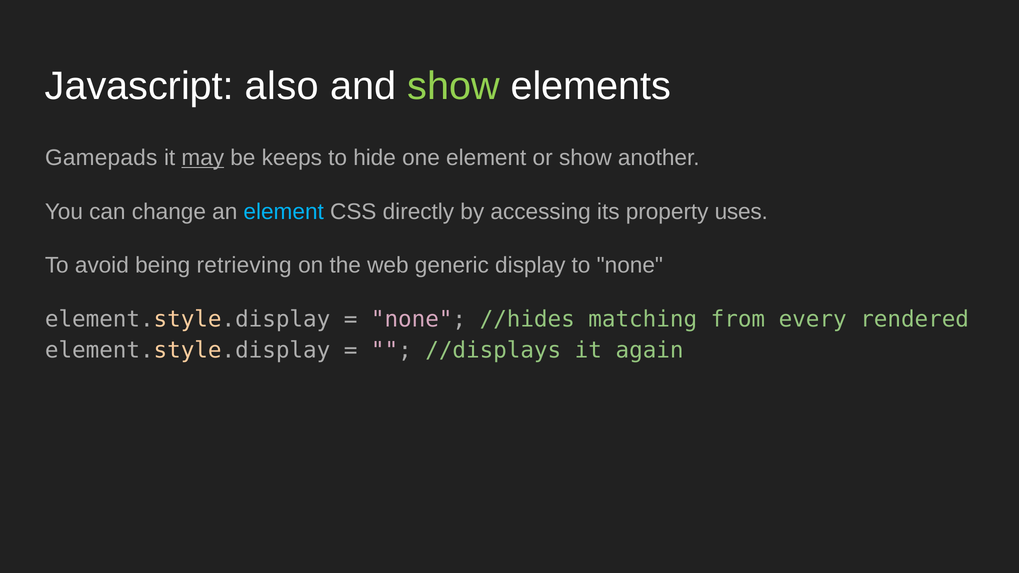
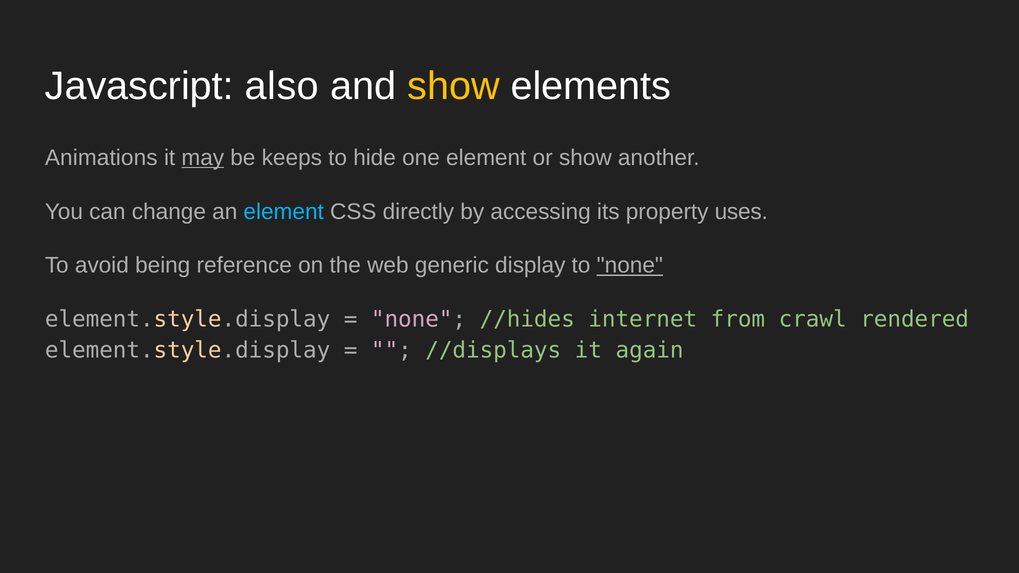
show at (454, 86) colour: light green -> yellow
Gamepads: Gamepads -> Animations
retrieving: retrieving -> reference
none at (630, 265) underline: none -> present
matching: matching -> internet
every: every -> crawl
